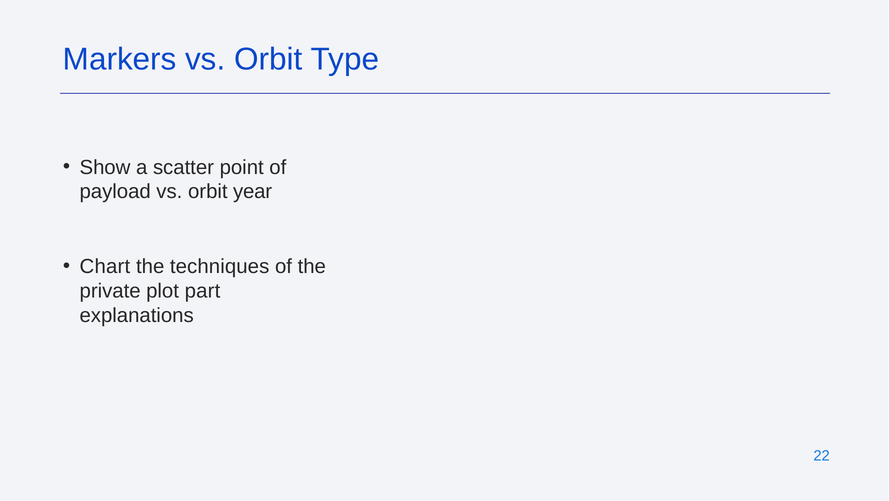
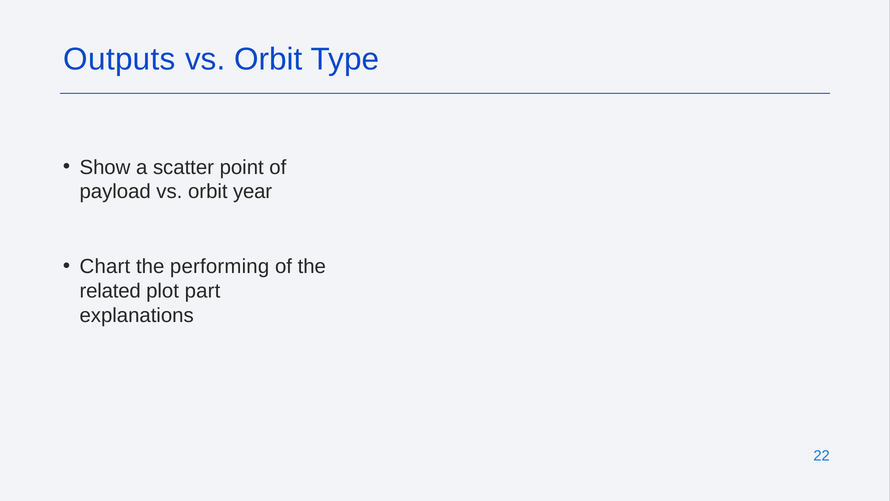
Markers: Markers -> Outputs
techniques: techniques -> performing
private: private -> related
